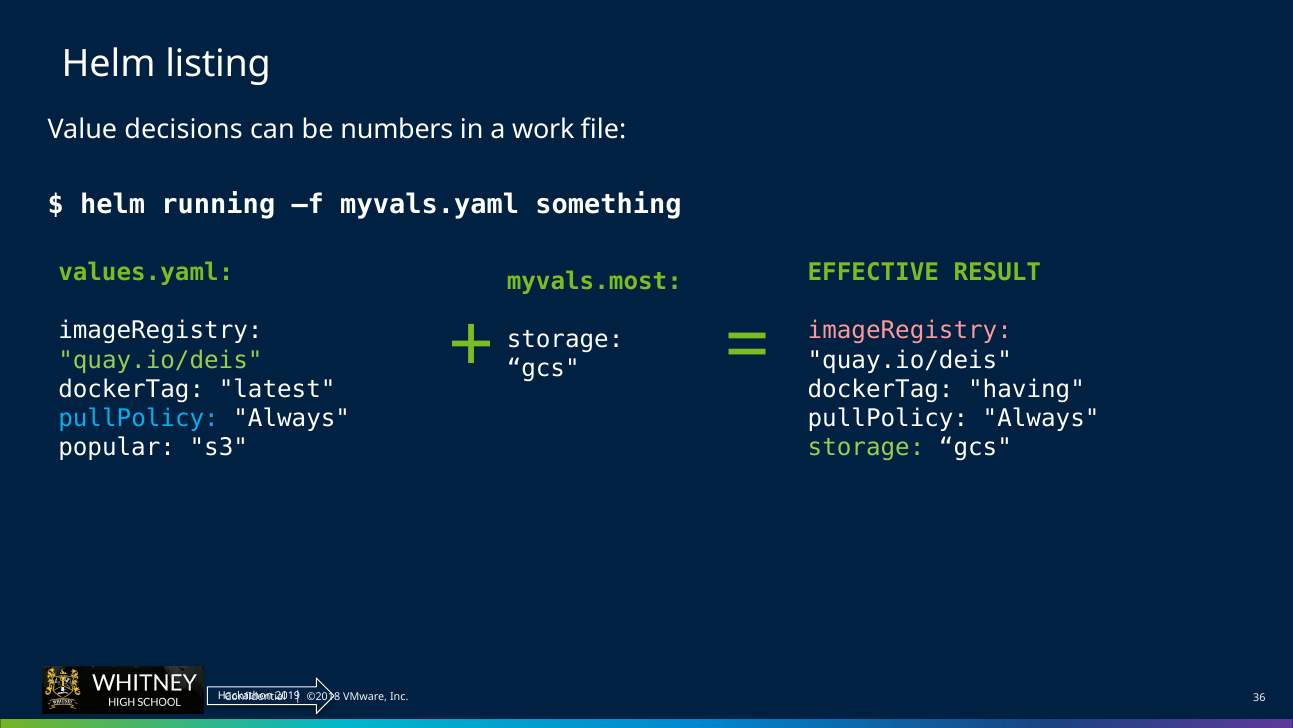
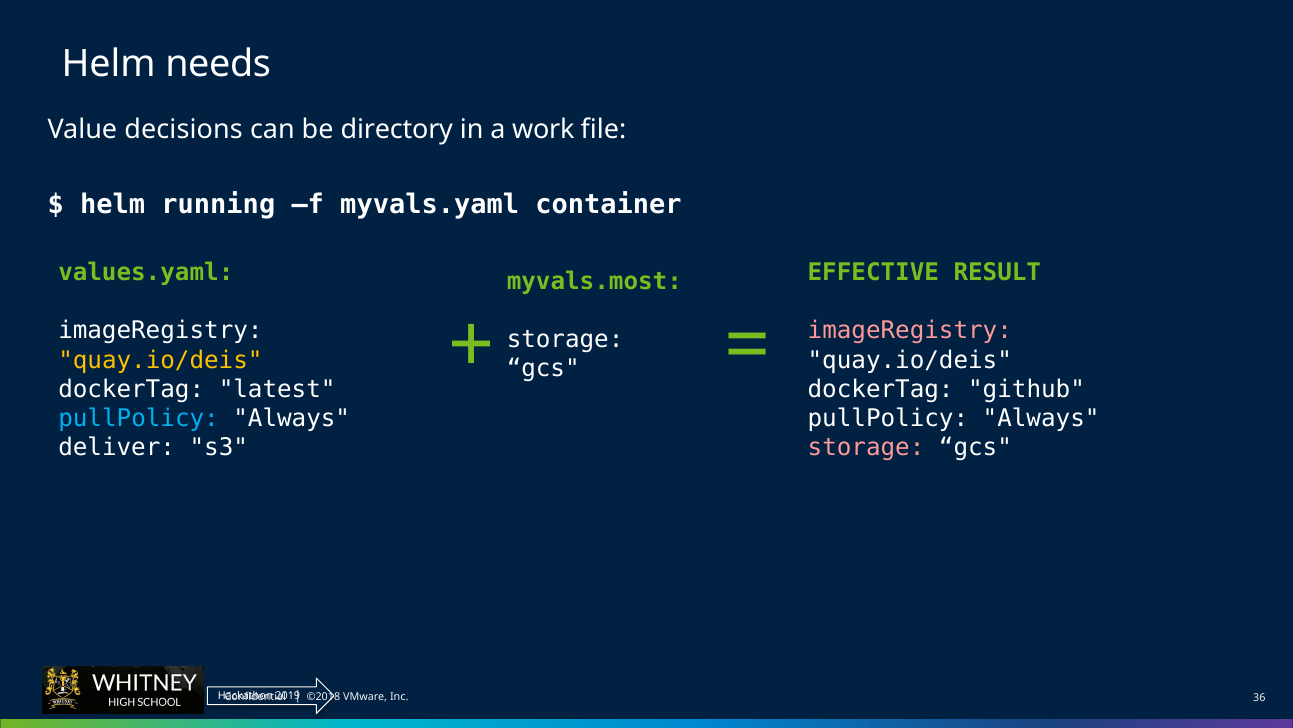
listing: listing -> needs
numbers: numbers -> directory
something: something -> container
quay.io/deis at (160, 360) colour: light green -> yellow
having: having -> github
popular: popular -> deliver
storage at (866, 447) colour: light green -> pink
